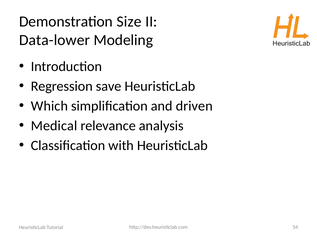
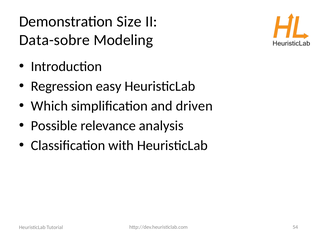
Data-lower: Data-lower -> Data-sobre
save: save -> easy
Medical: Medical -> Possible
